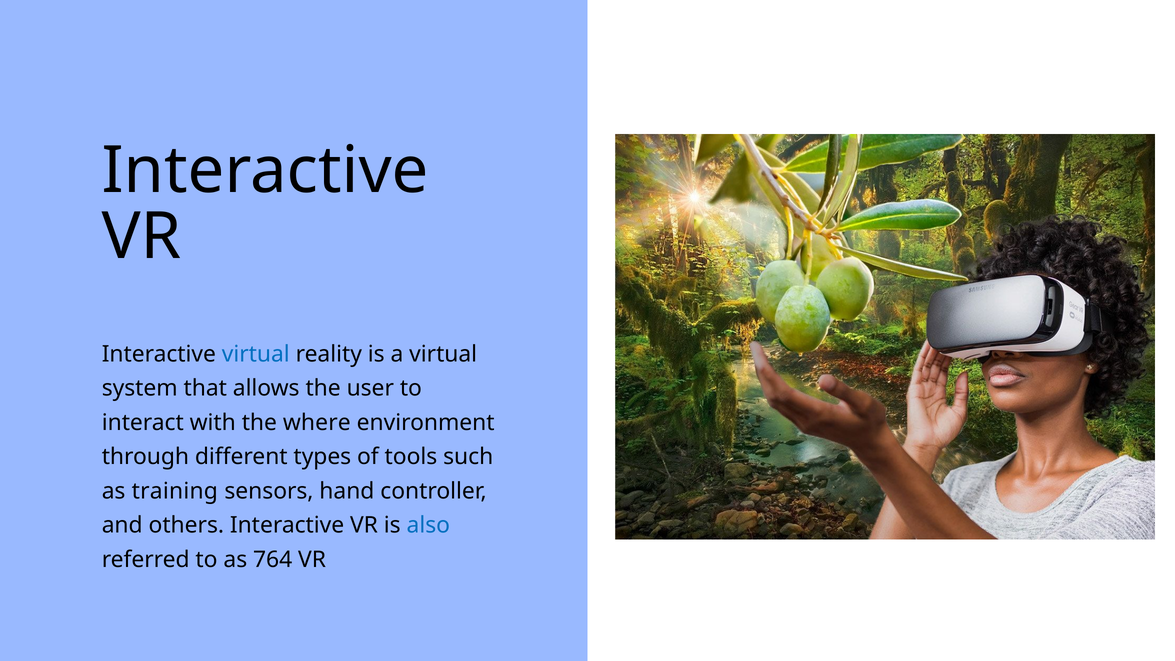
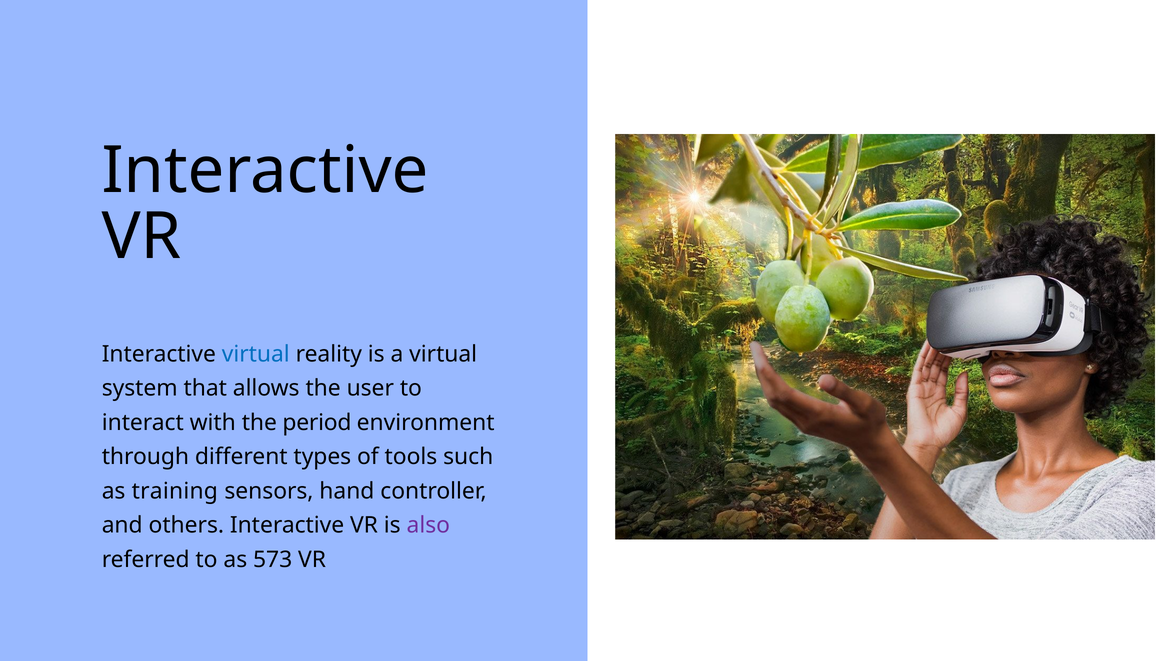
where: where -> period
also colour: blue -> purple
764: 764 -> 573
